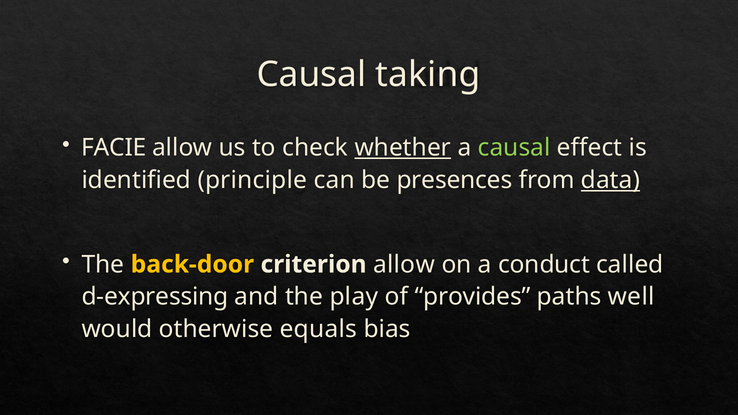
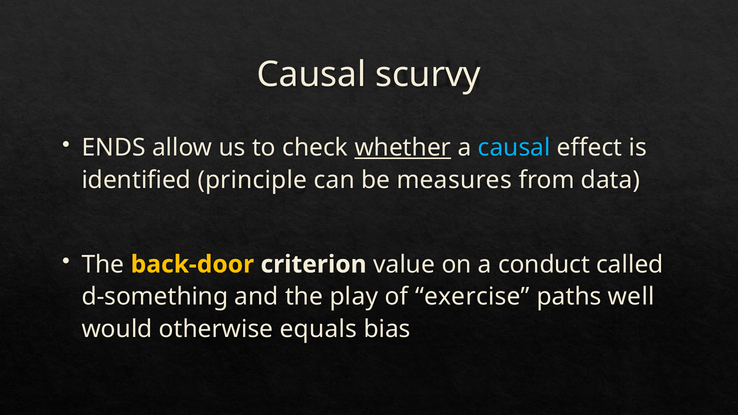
taking: taking -> scurvy
FACIE: FACIE -> ENDS
causal at (514, 148) colour: light green -> light blue
presences: presences -> measures
data underline: present -> none
criterion allow: allow -> value
d-expressing: d-expressing -> d-something
provides: provides -> exercise
